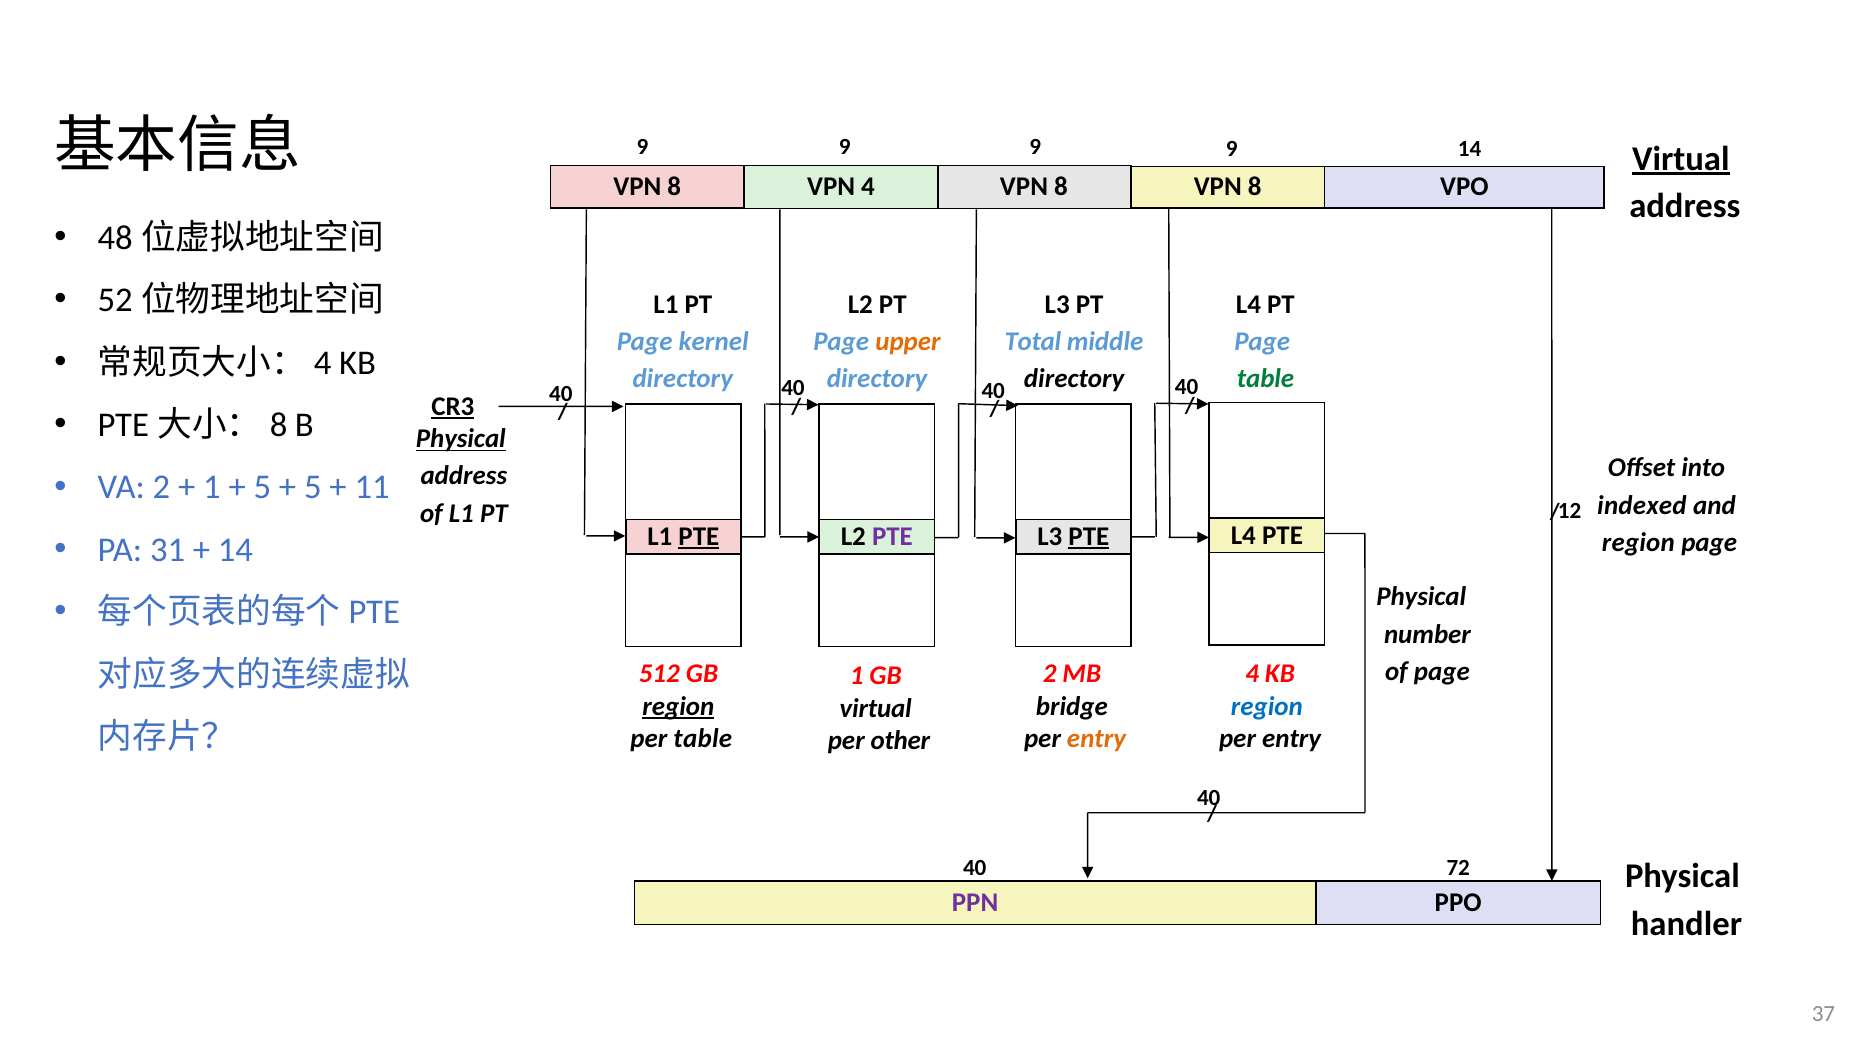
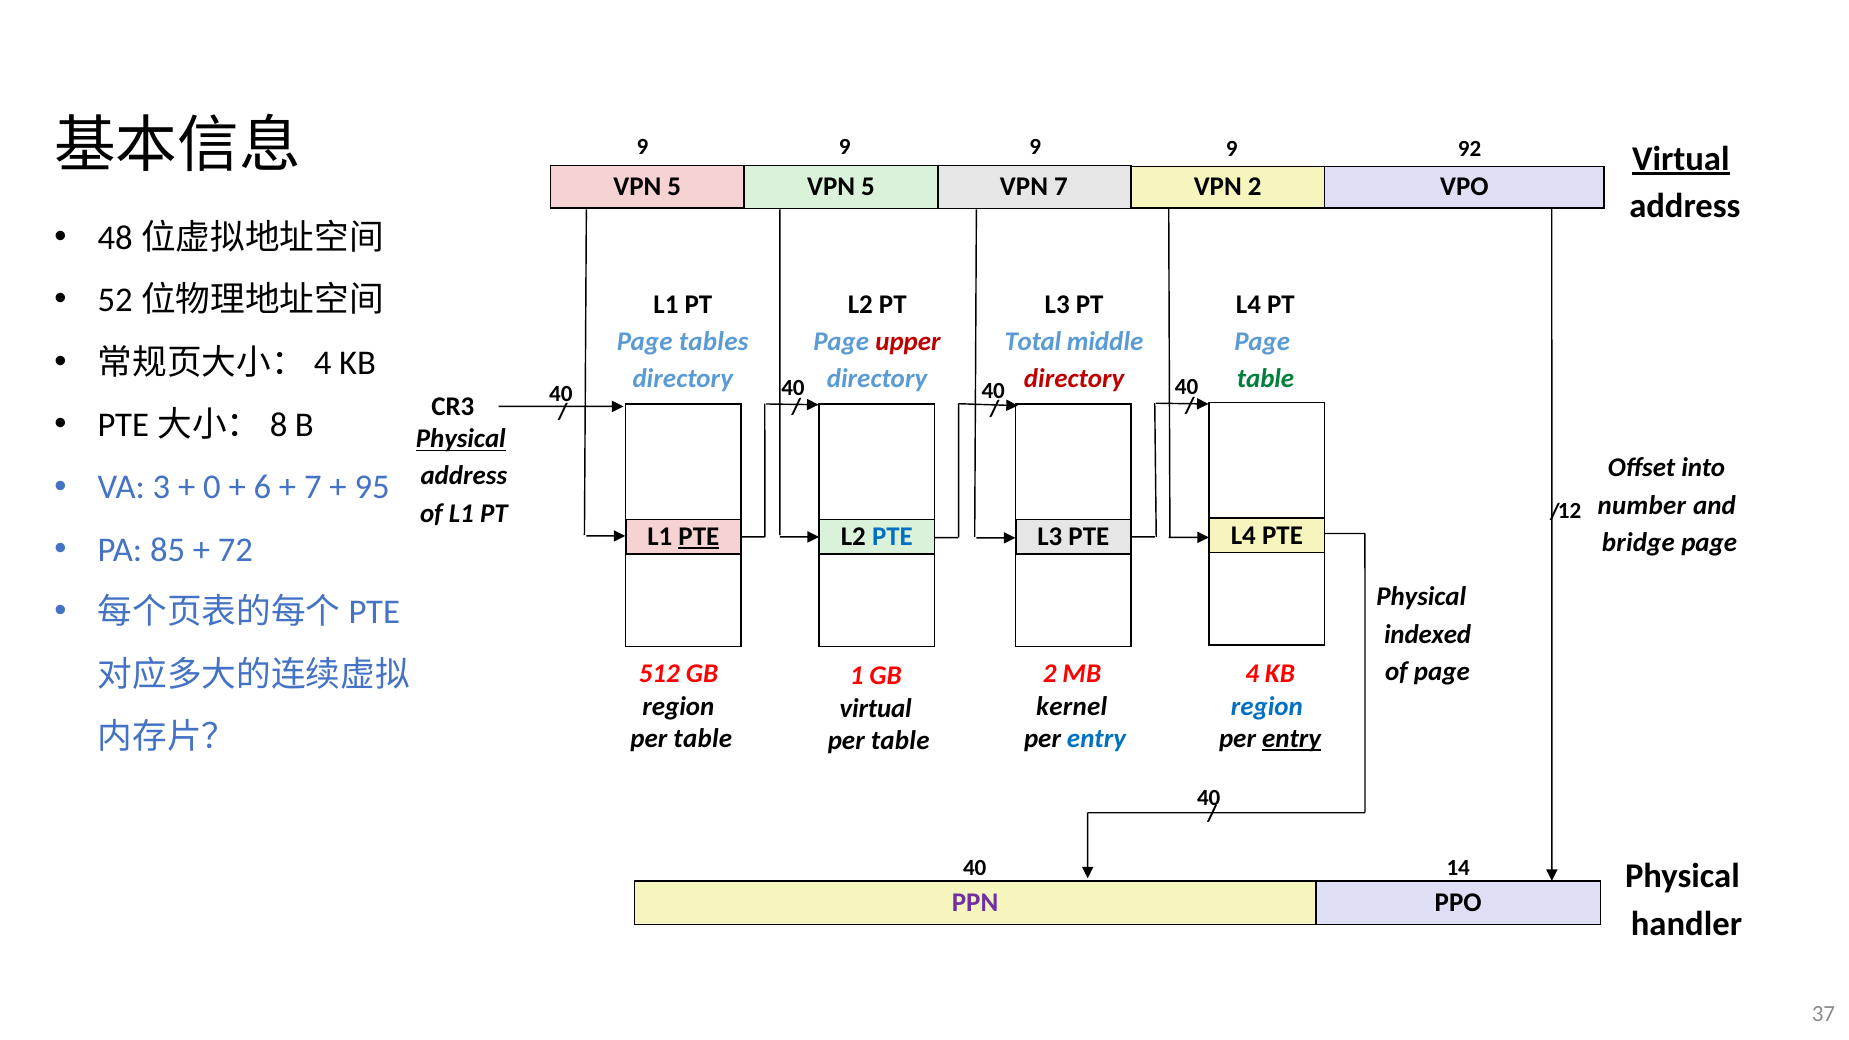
9 14: 14 -> 92
8 at (674, 187): 8 -> 5
4 at (868, 187): 4 -> 5
8 at (1061, 187): 8 -> 7
8 at (1255, 187): 8 -> 2
kernel: kernel -> tables
upper colour: orange -> red
directory at (1074, 379) colour: black -> red
CR3 underline: present -> none
VA 2: 2 -> 3
1 at (212, 487): 1 -> 0
5 at (263, 487): 5 -> 6
5 at (313, 487): 5 -> 7
11: 11 -> 95
indexed: indexed -> number
PTE at (892, 537) colour: purple -> blue
PTE at (1089, 537) underline: present -> none
region at (1638, 542): region -> bridge
31: 31 -> 85
14 at (235, 550): 14 -> 72
number: number -> indexed
region at (678, 706) underline: present -> none
bridge: bridge -> kernel
entry at (1097, 739) colour: orange -> blue
entry at (1292, 739) underline: none -> present
other at (900, 741): other -> table
72: 72 -> 14
